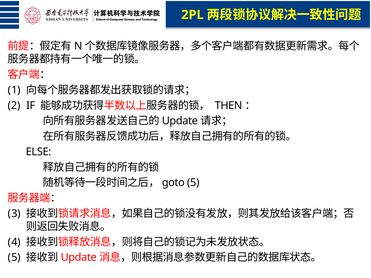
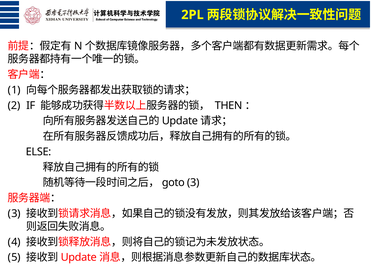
5 at (193, 183): 5 -> 3
